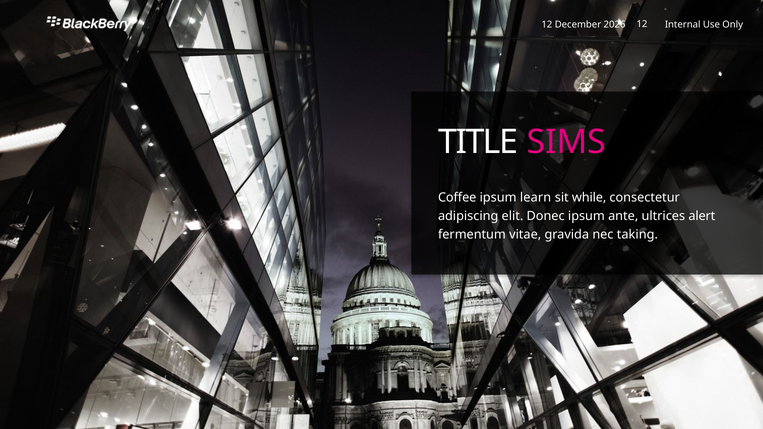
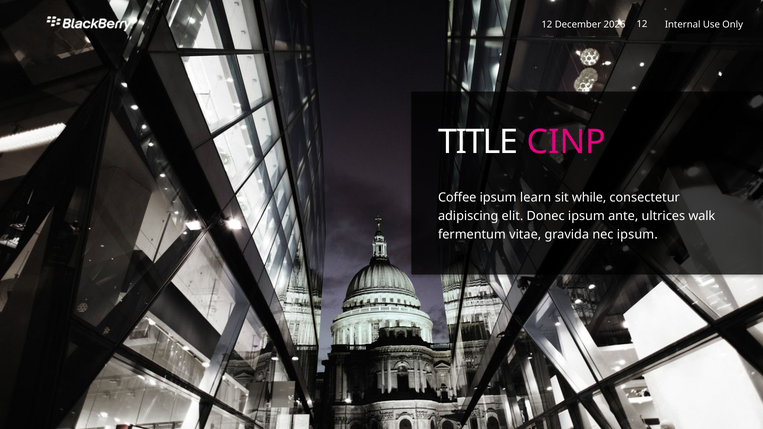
SIMS: SIMS -> CINP
alert: alert -> walk
nec taking: taking -> ipsum
